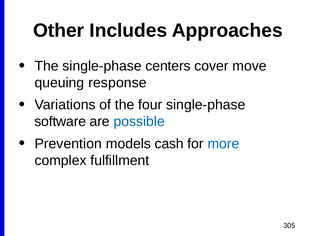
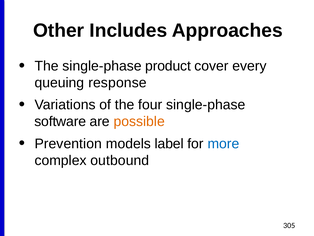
centers: centers -> product
move: move -> every
possible colour: blue -> orange
cash: cash -> label
fulfillment: fulfillment -> outbound
